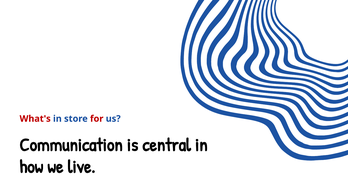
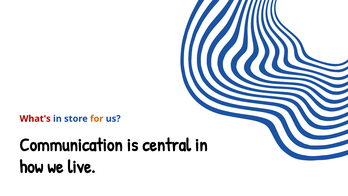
for colour: red -> orange
